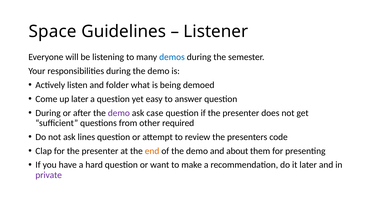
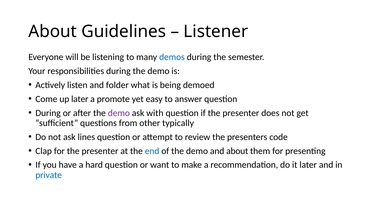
Space at (53, 31): Space -> About
a question: question -> promote
case: case -> with
required: required -> typically
end colour: orange -> blue
private colour: purple -> blue
